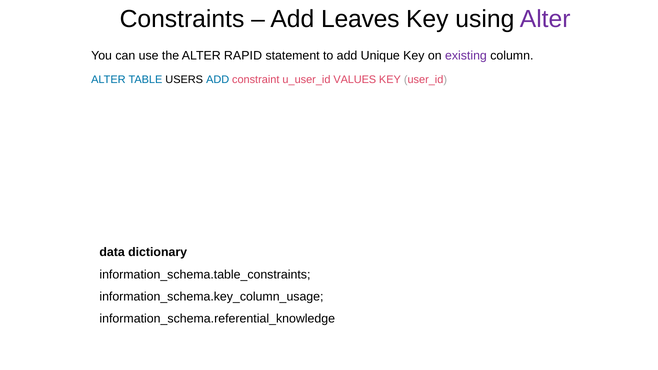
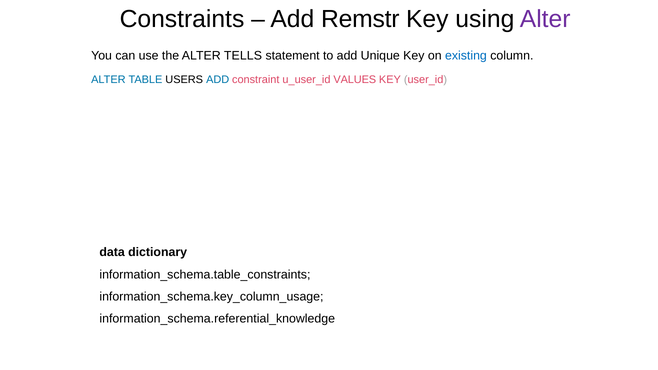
Leaves: Leaves -> Remstr
RAPID: RAPID -> TELLS
existing colour: purple -> blue
